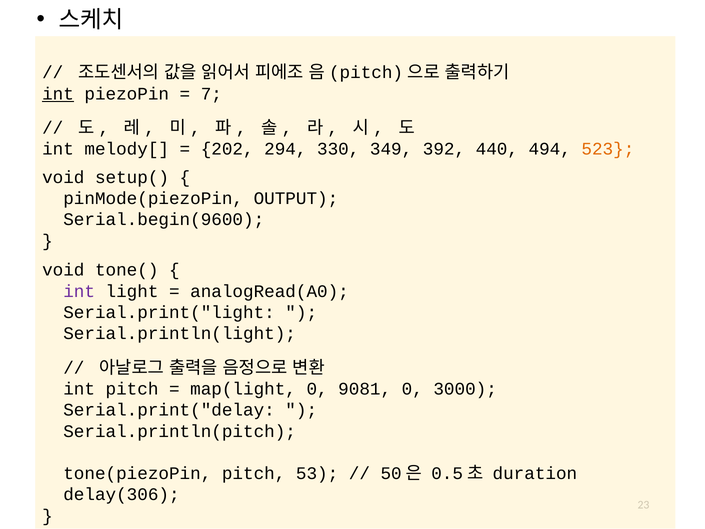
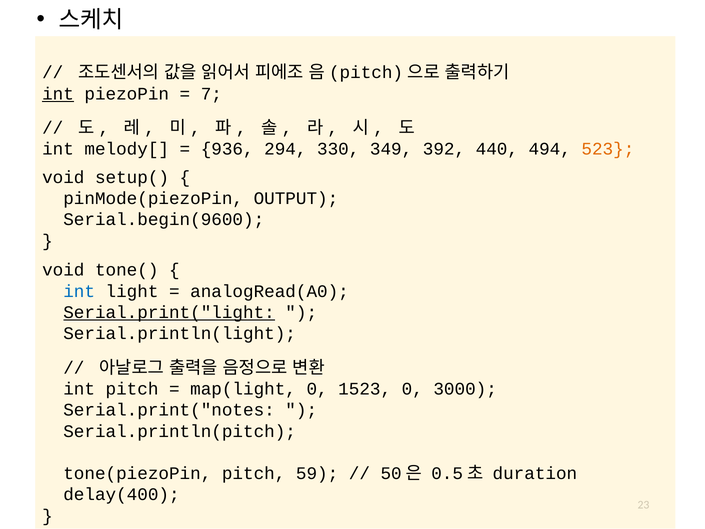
202: 202 -> 936
int at (79, 291) colour: purple -> blue
Serial.print("light underline: none -> present
9081: 9081 -> 1523
Serial.print("delay: Serial.print("delay -> Serial.print("notes
53: 53 -> 59
delay(306: delay(306 -> delay(400
